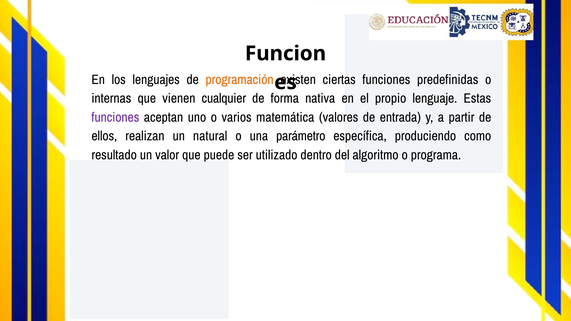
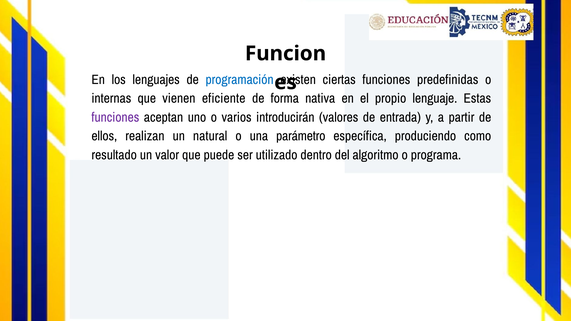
programación colour: orange -> blue
cualquier: cualquier -> eficiente
matemática: matemática -> introducirán
